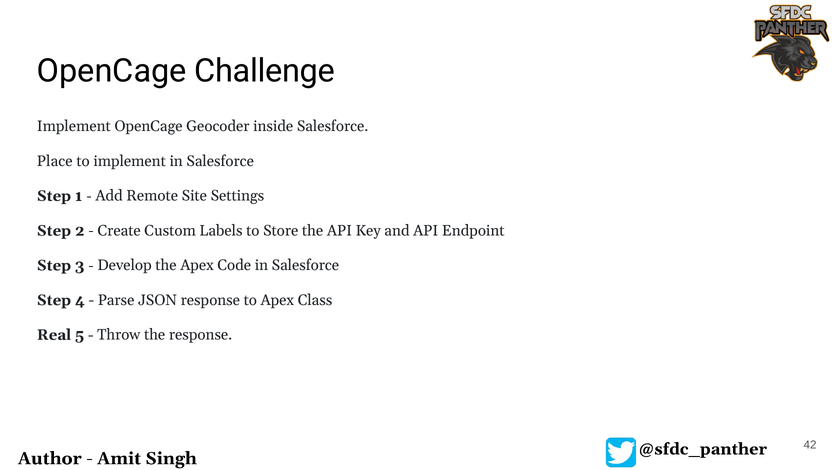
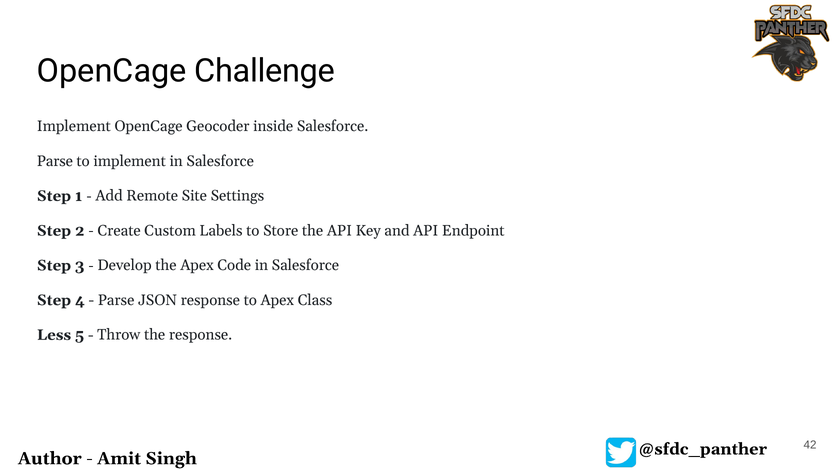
Place at (55, 161): Place -> Parse
Real: Real -> Less
